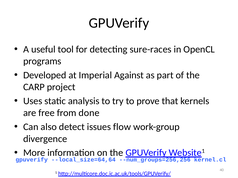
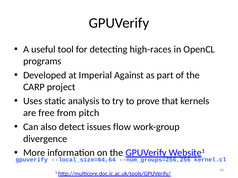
sure-races: sure-races -> high-races
done: done -> pitch
